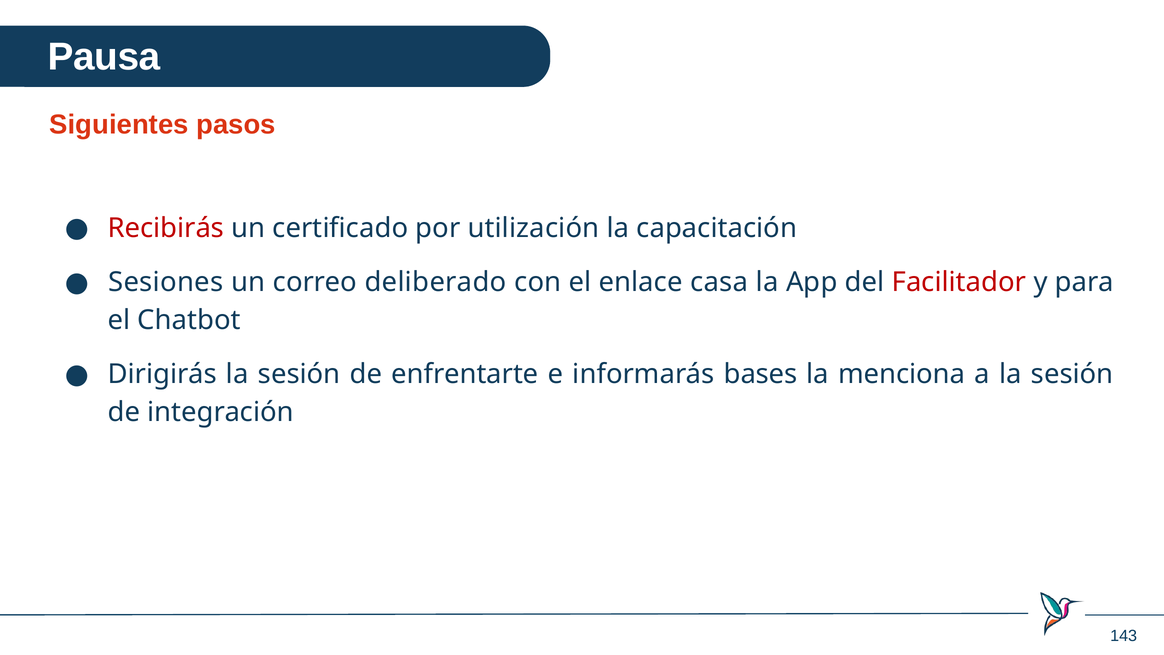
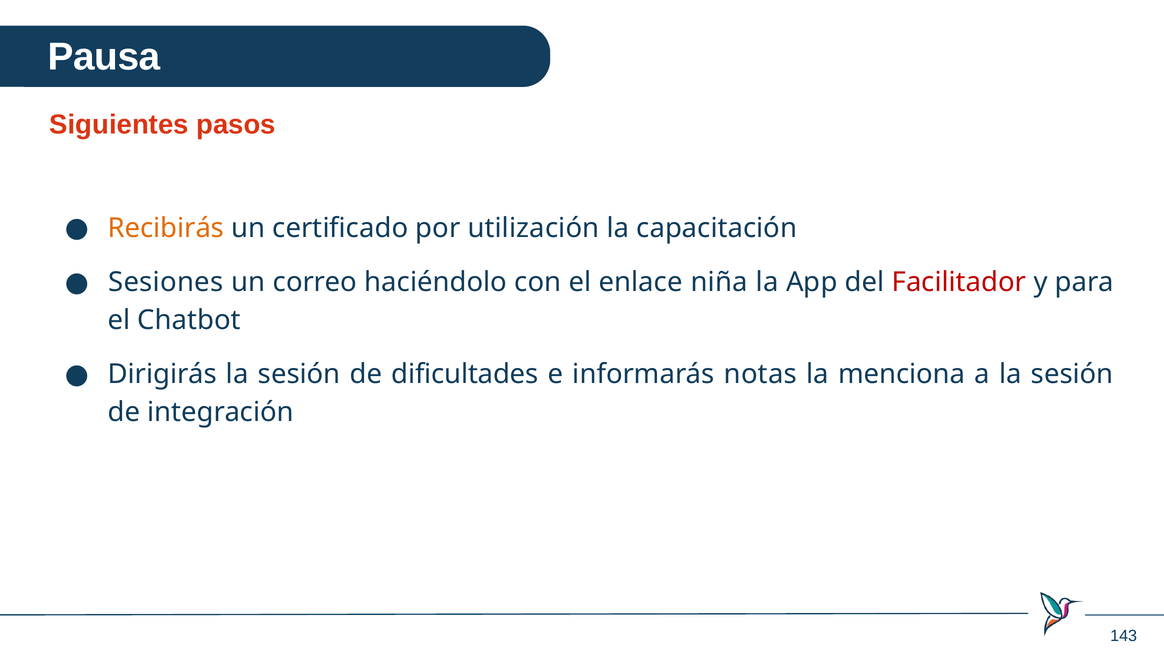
Recibirás colour: red -> orange
deliberado: deliberado -> haciéndolo
casa: casa -> niña
enfrentarte: enfrentarte -> dificultades
bases: bases -> notas
